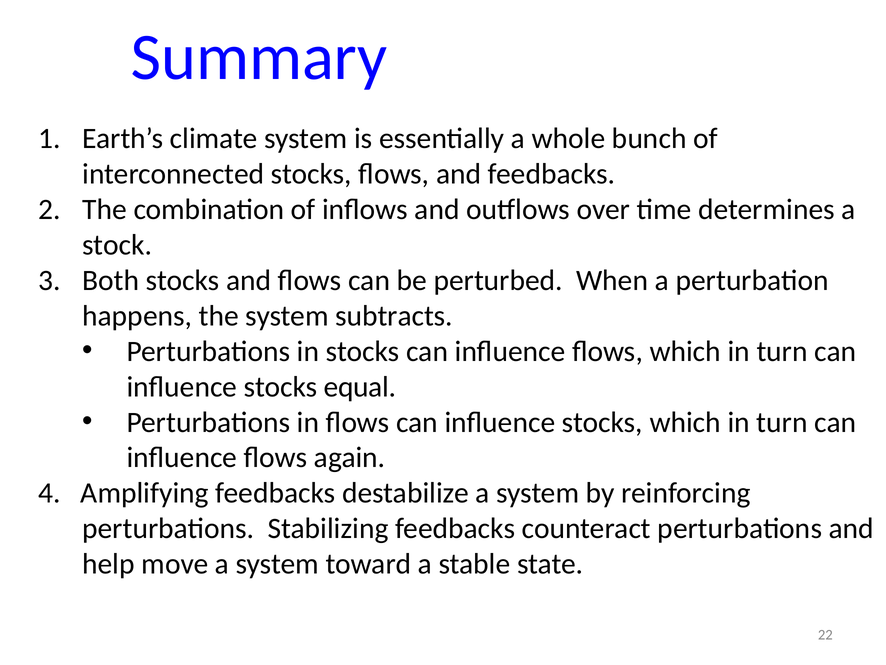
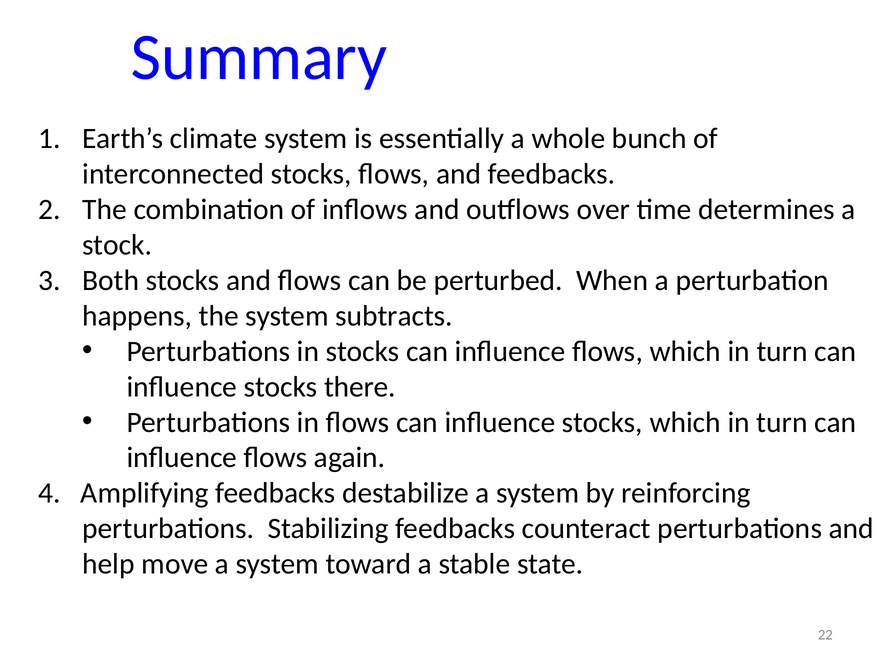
equal: equal -> there
